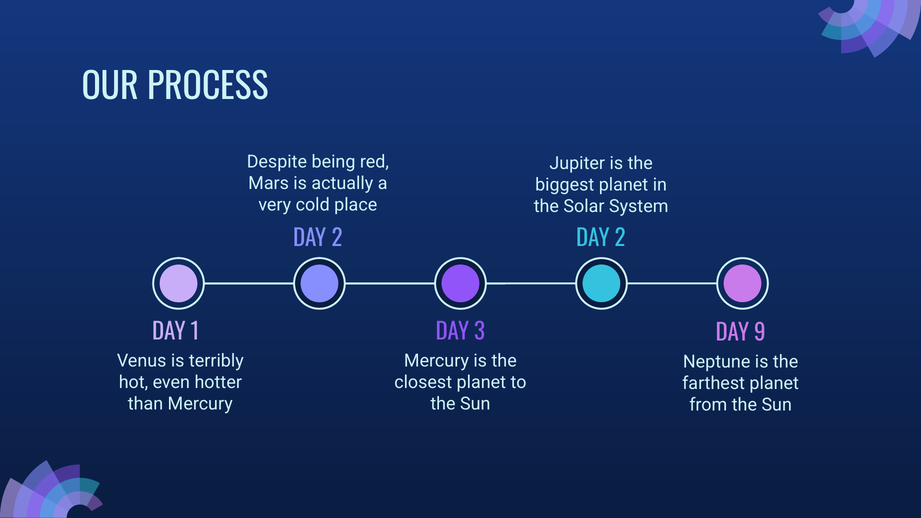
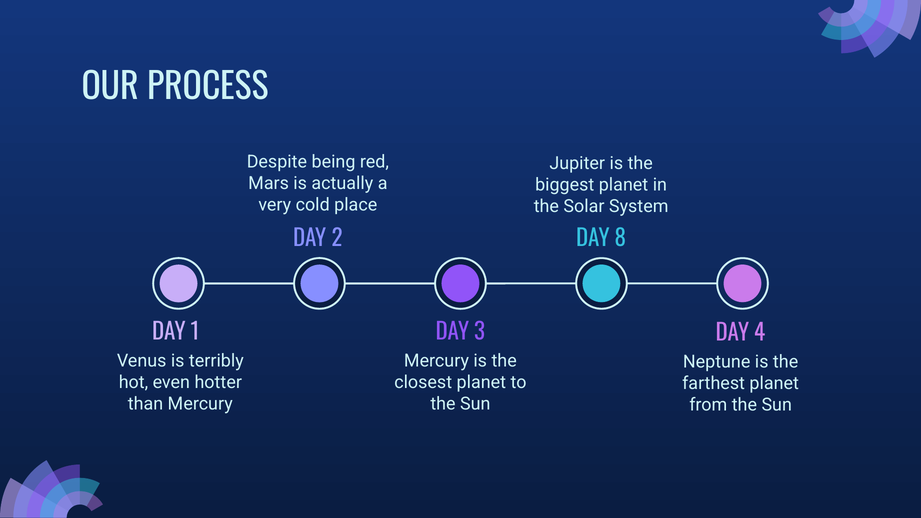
2 DAY 2: 2 -> 8
9: 9 -> 4
